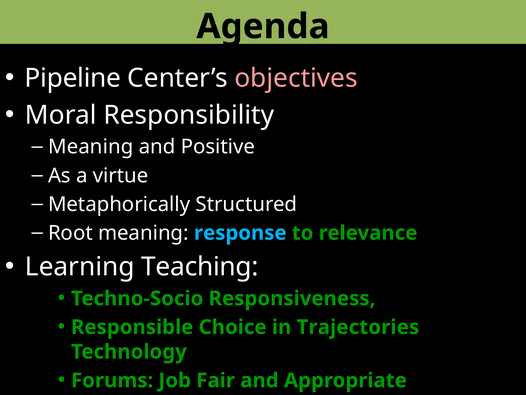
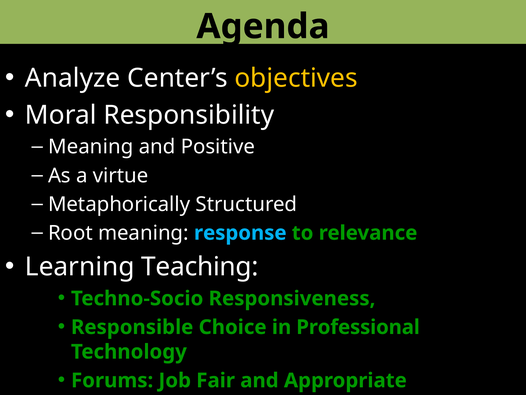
Pipeline: Pipeline -> Analyze
objectives colour: pink -> yellow
Trajectories: Trajectories -> Professional
